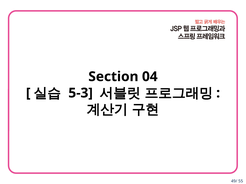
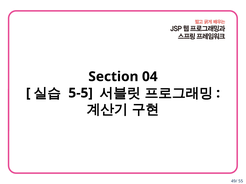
5-3: 5-3 -> 5-5
